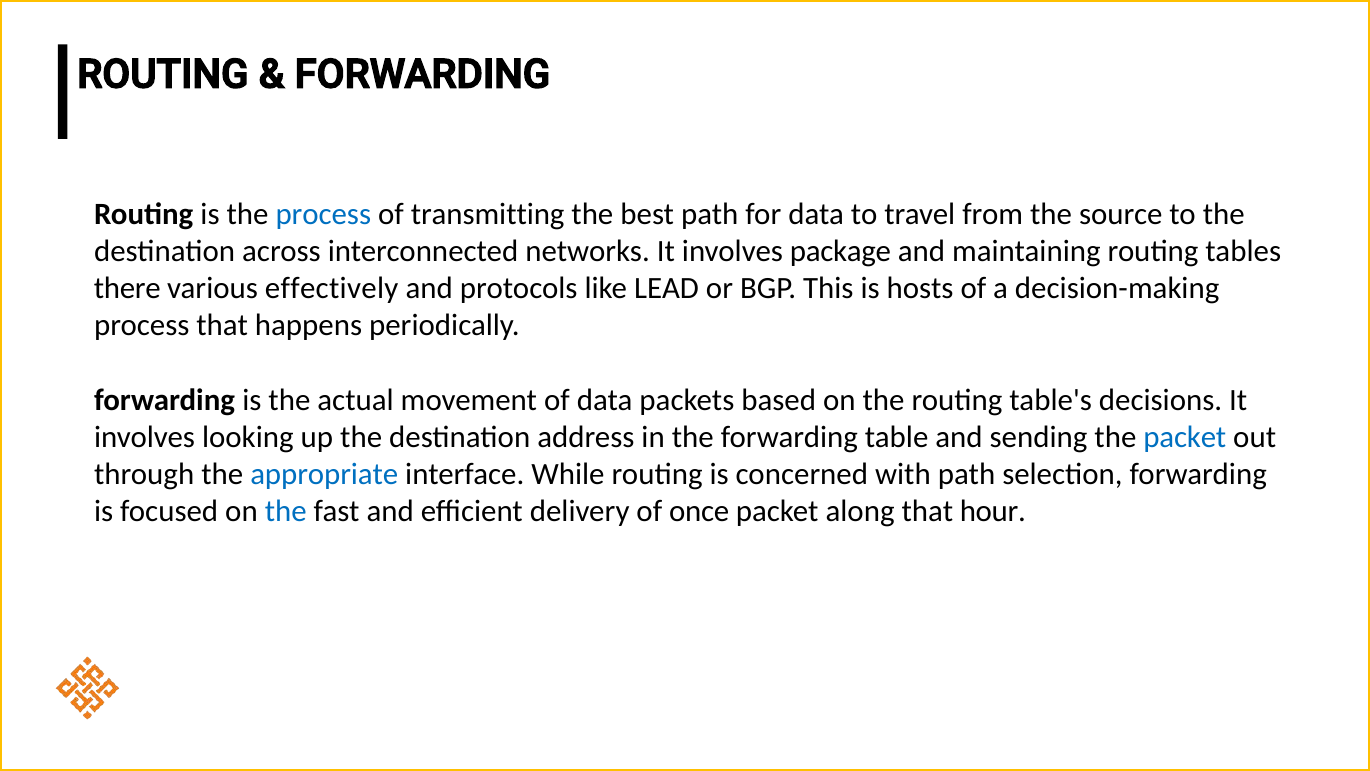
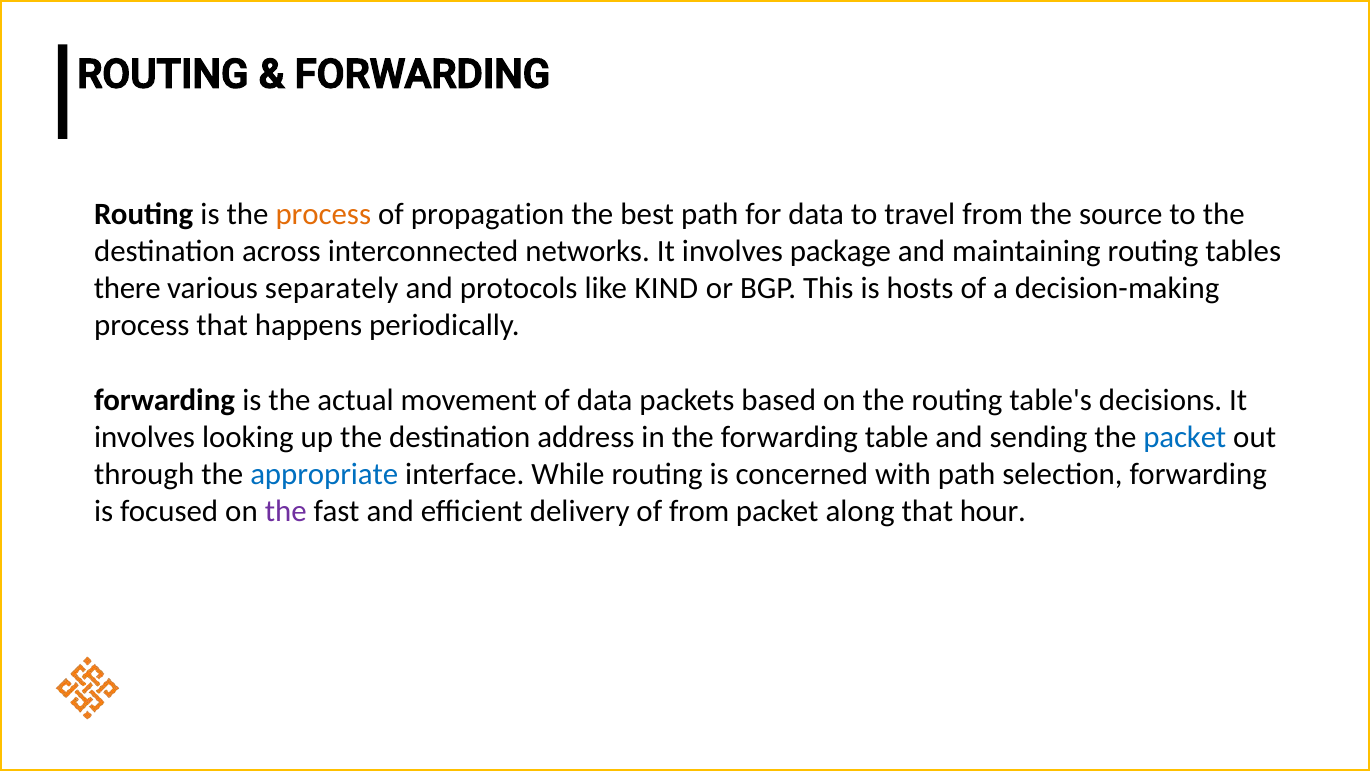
process at (323, 214) colour: blue -> orange
transmitting: transmitting -> propagation
effectively: effectively -> separately
LEAD: LEAD -> KIND
the at (286, 511) colour: blue -> purple
of once: once -> from
